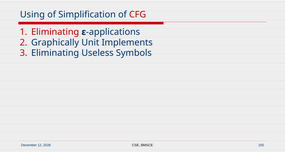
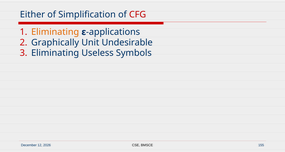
Using: Using -> Either
Eliminating at (55, 32) colour: red -> orange
Implements: Implements -> Undesirable
